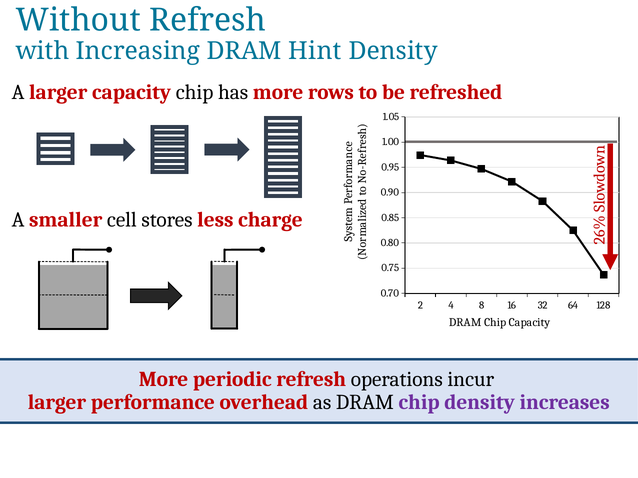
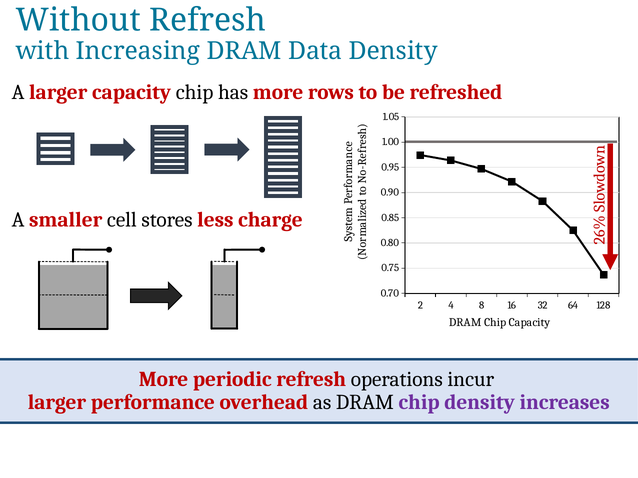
Hint: Hint -> Data
